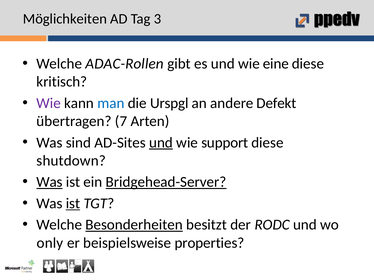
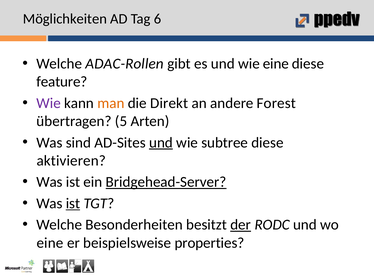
3: 3 -> 6
kritisch: kritisch -> feature
man colour: blue -> orange
Urspgl: Urspgl -> Direkt
Defekt: Defekt -> Forest
7: 7 -> 5
support: support -> subtree
shutdown: shutdown -> aktivieren
Was at (50, 182) underline: present -> none
Besonderheiten underline: present -> none
der underline: none -> present
only at (50, 243): only -> eine
